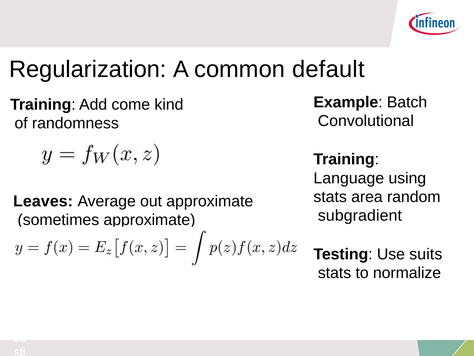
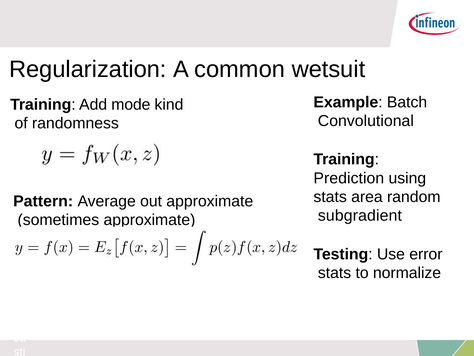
default: default -> wetsuit
come: come -> mode
Language: Language -> Prediction
Leaves: Leaves -> Pattern
suits: suits -> error
